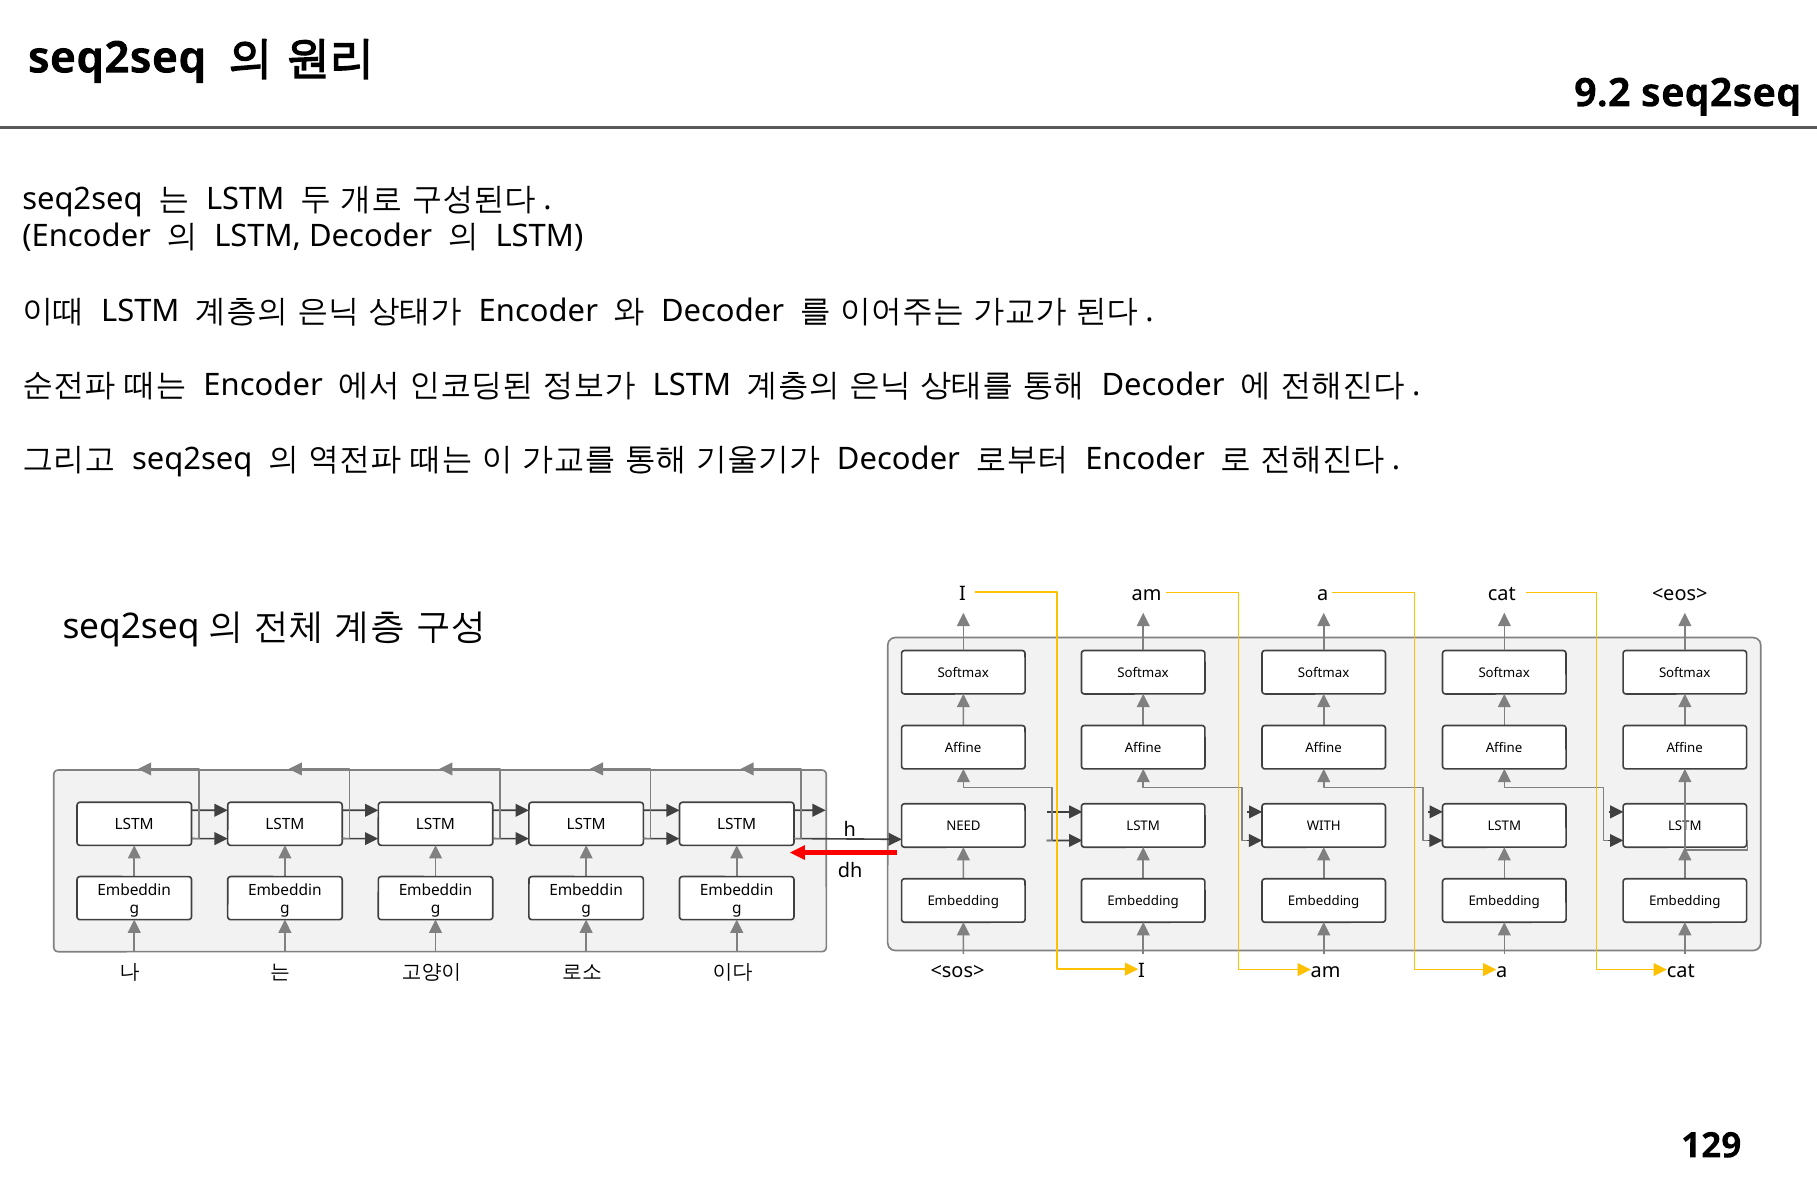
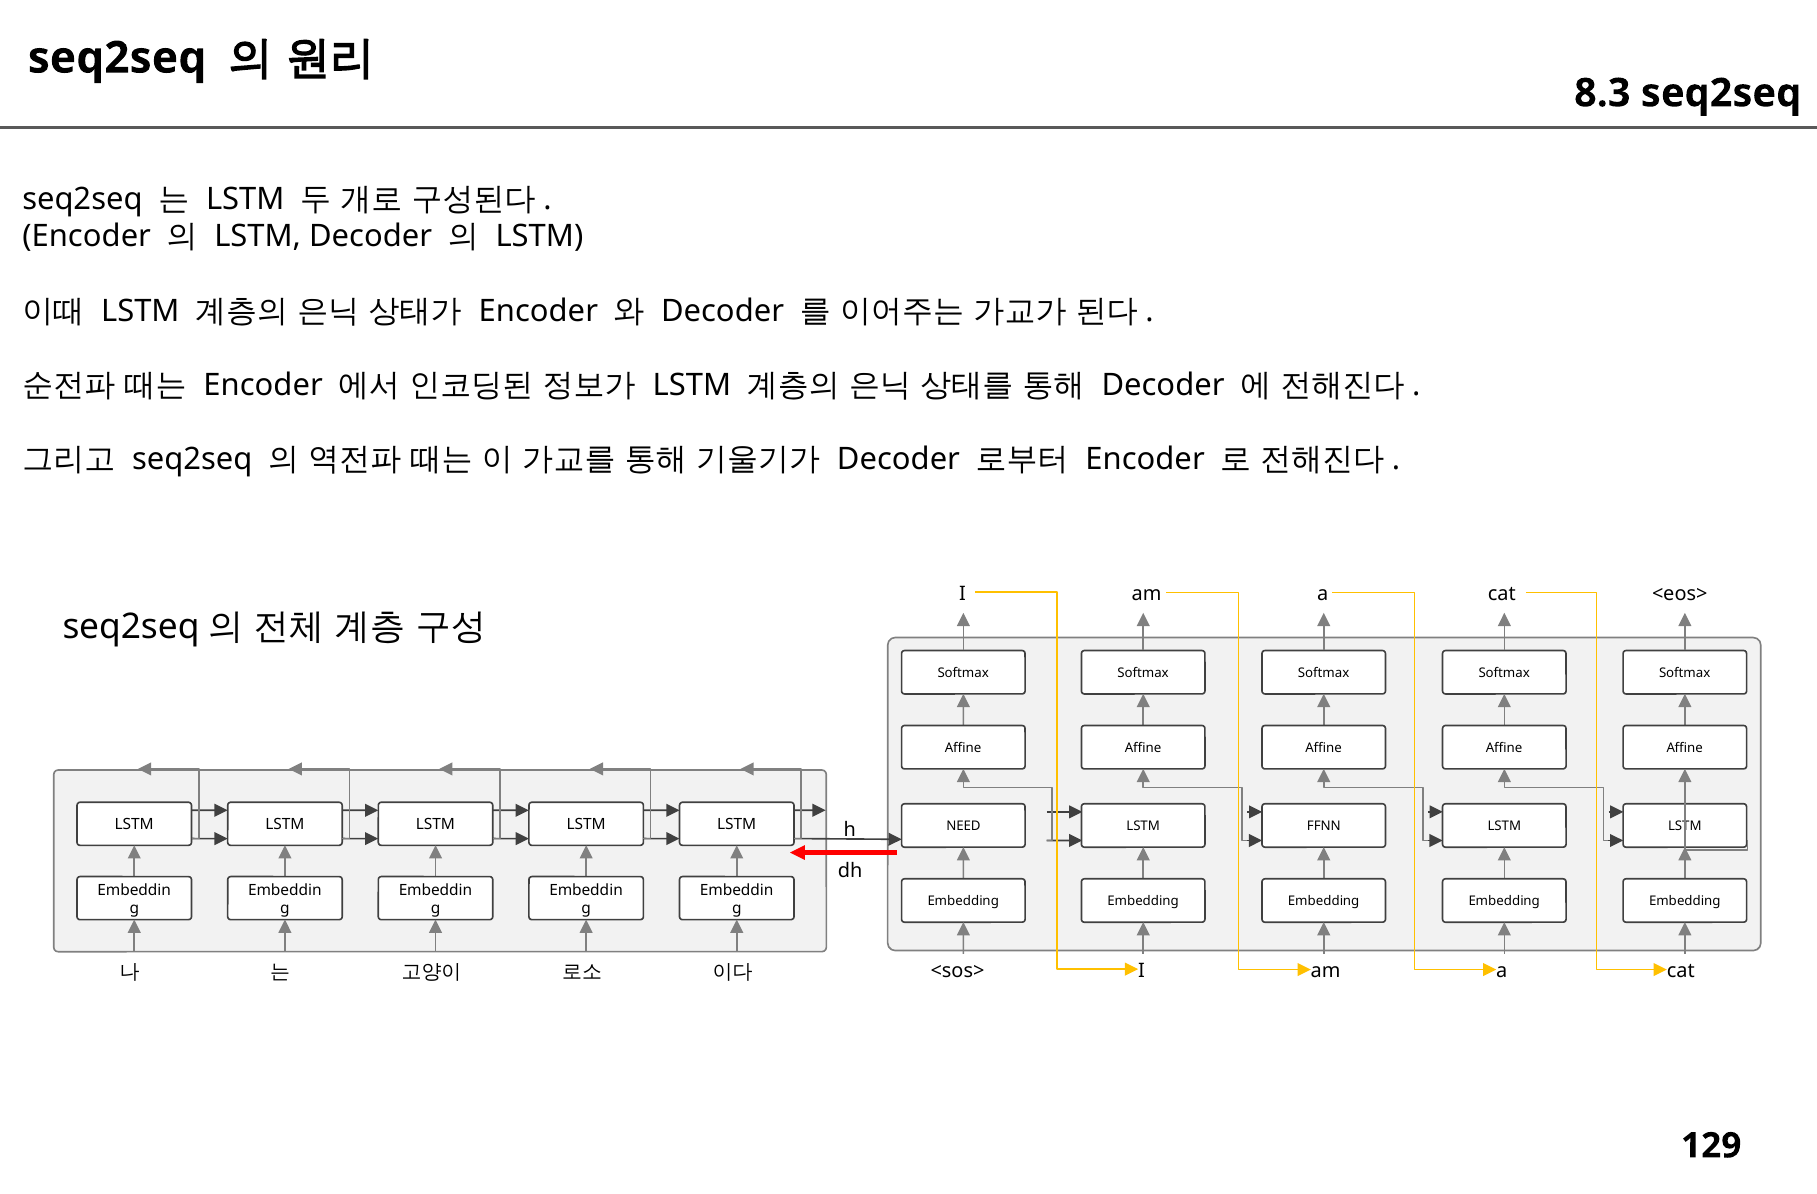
9.2: 9.2 -> 8.3
WITH: WITH -> FFNN
